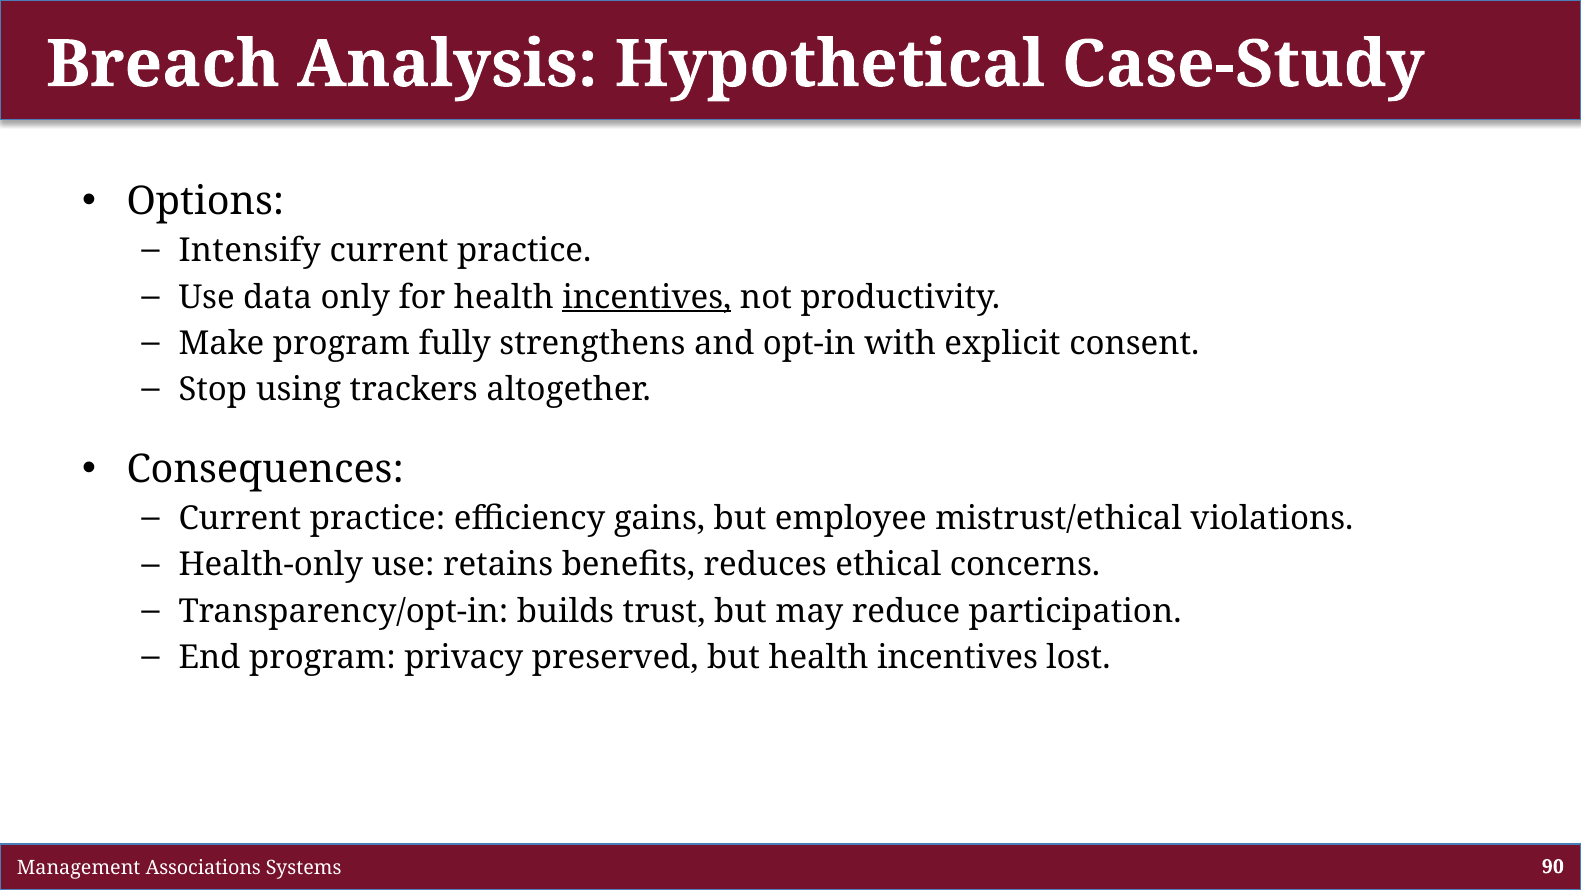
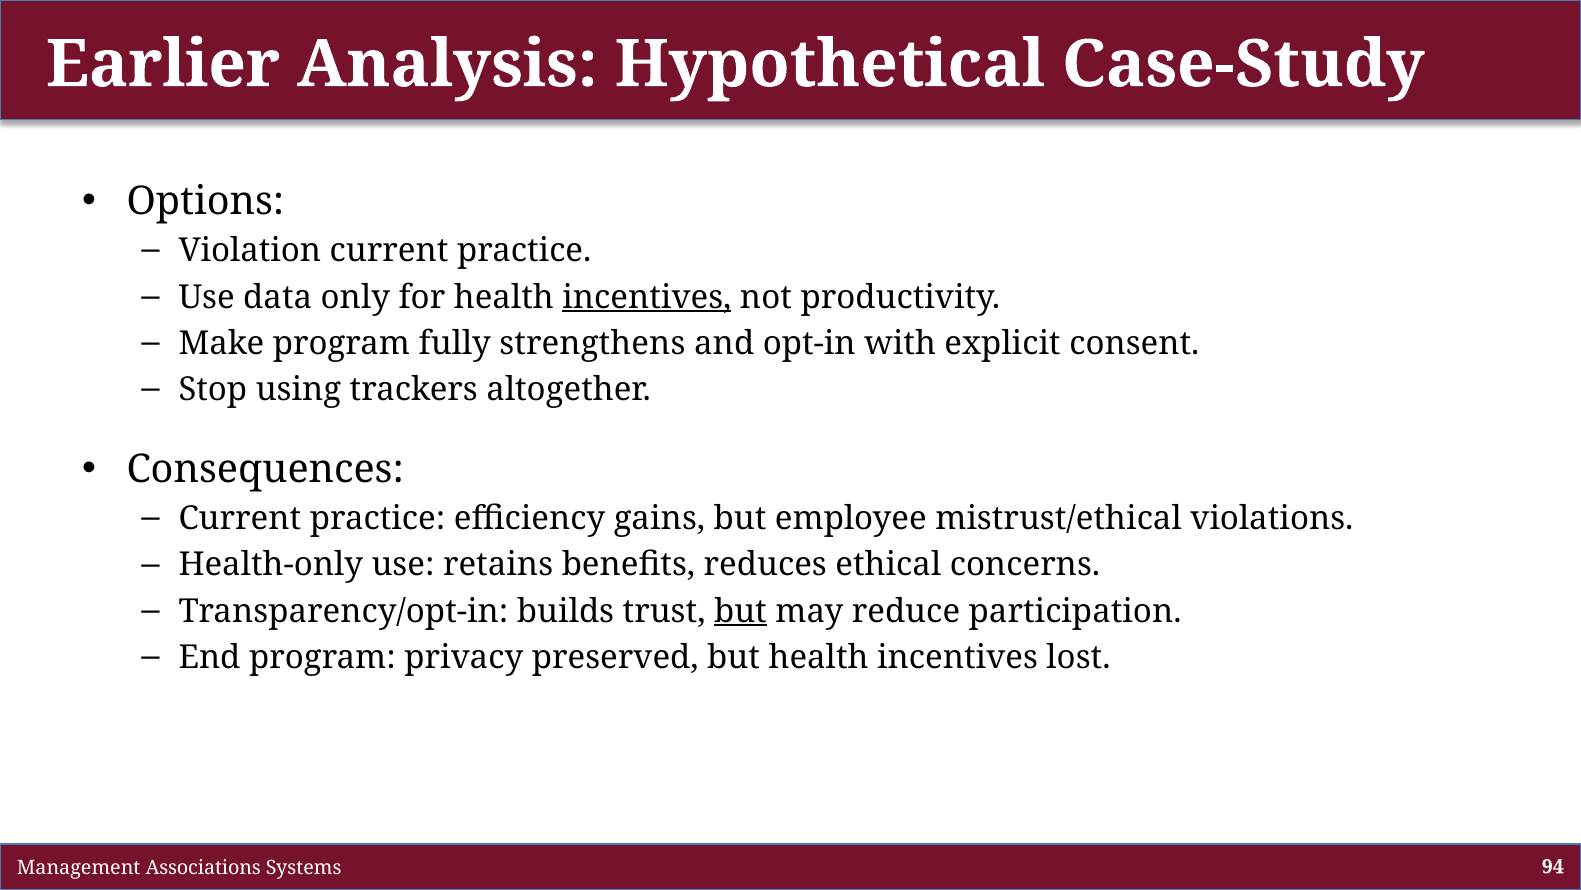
Breach: Breach -> Earlier
Intensify: Intensify -> Violation
but at (740, 611) underline: none -> present
90: 90 -> 94
